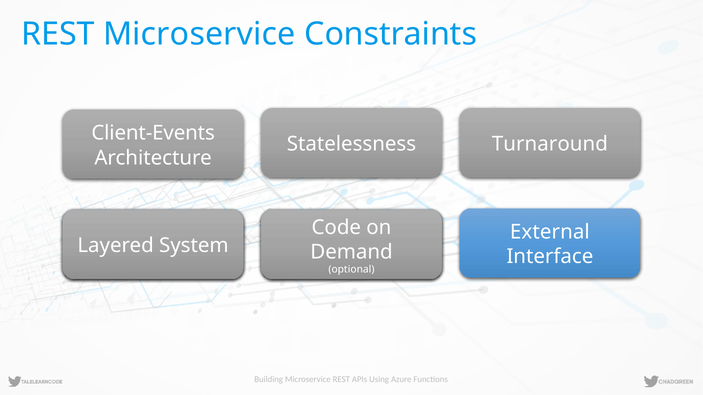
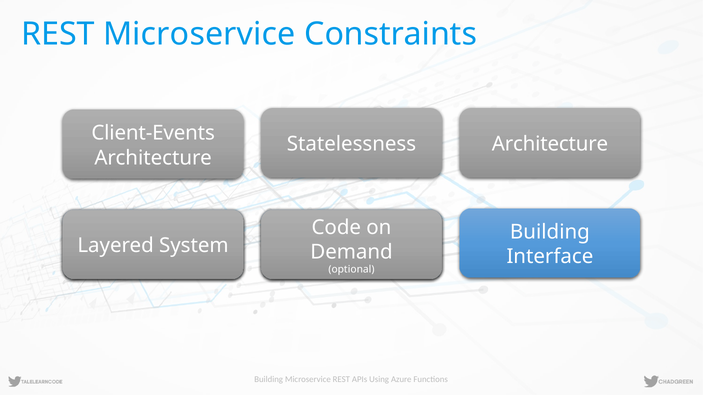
Statelessness Turnaround: Turnaround -> Architecture
External at (550, 232): External -> Building
